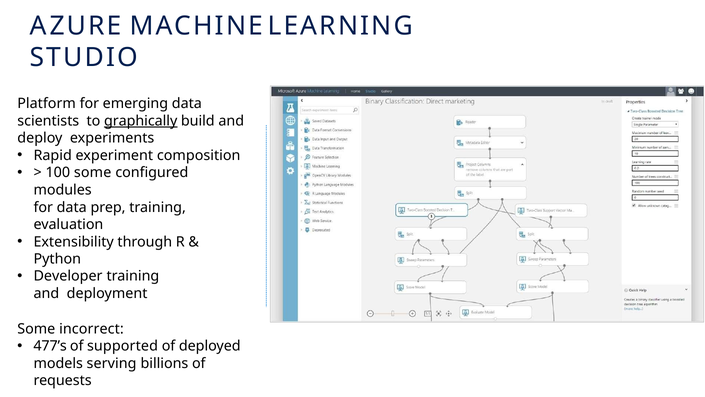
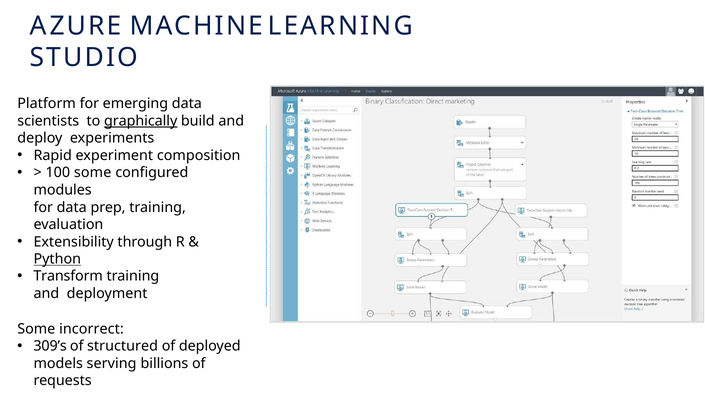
Python underline: none -> present
Developer: Developer -> Transform
477’s: 477’s -> 309’s
supported: supported -> structured
